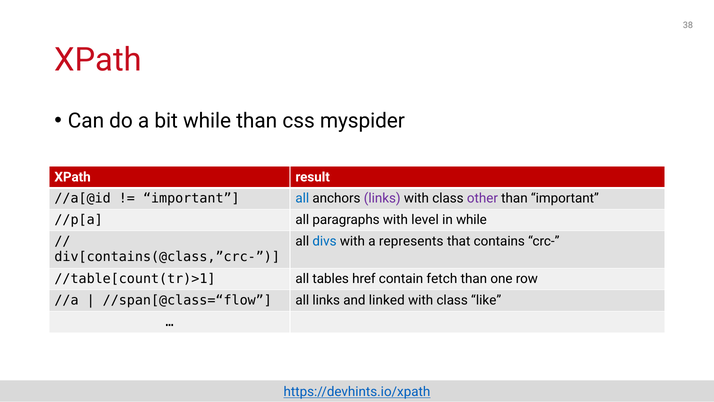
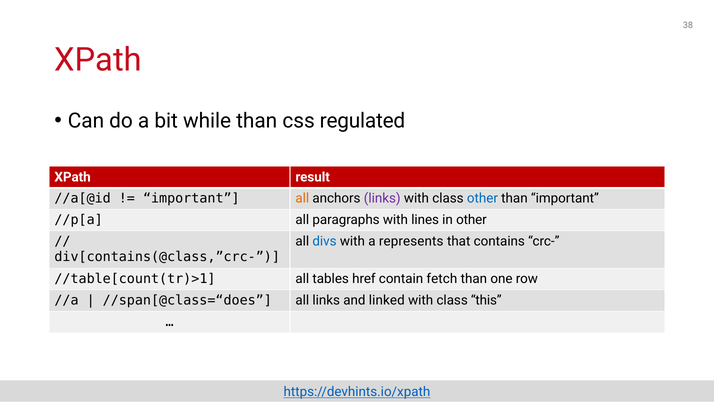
myspider: myspider -> regulated
all at (302, 198) colour: blue -> orange
other at (482, 198) colour: purple -> blue
level: level -> lines
in while: while -> other
//span[@class=“flow: //span[@class=“flow -> //span[@class=“does
like: like -> this
